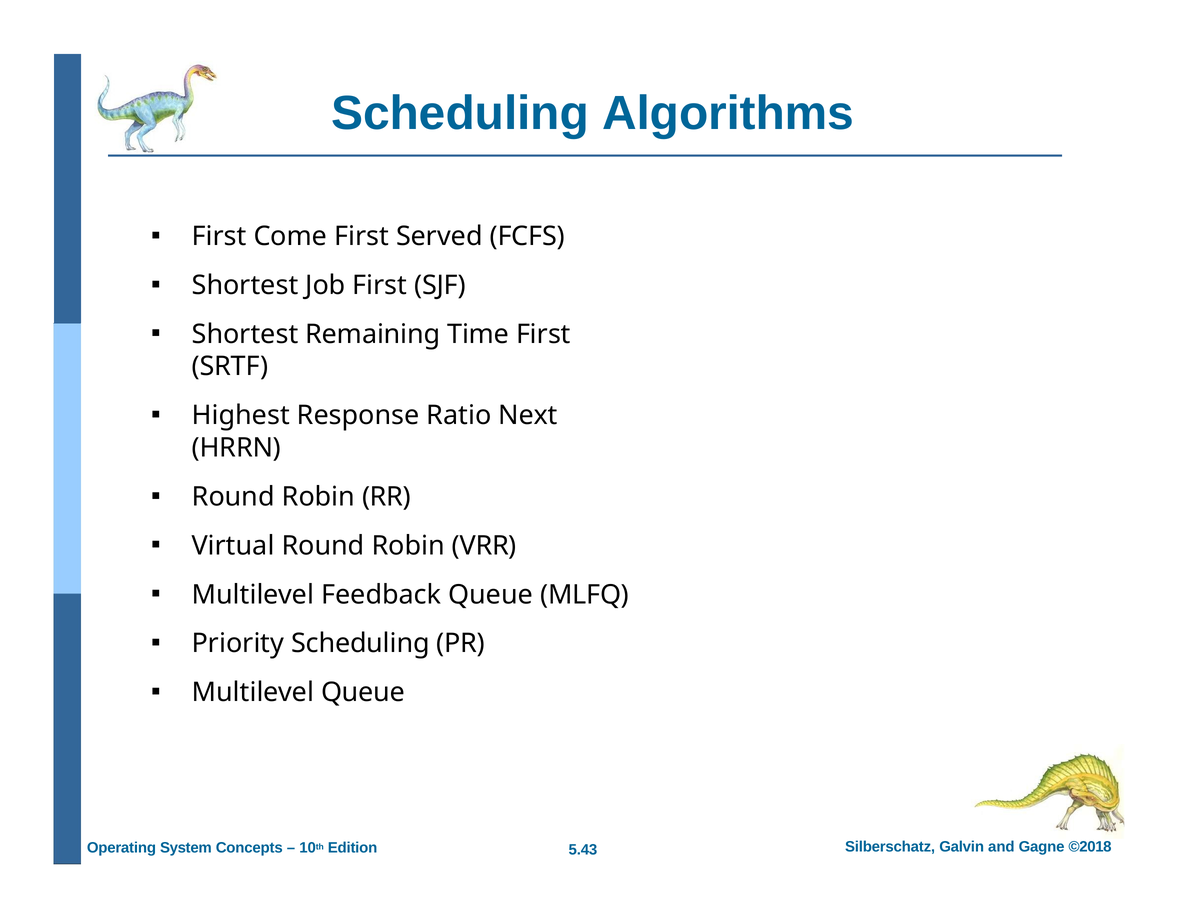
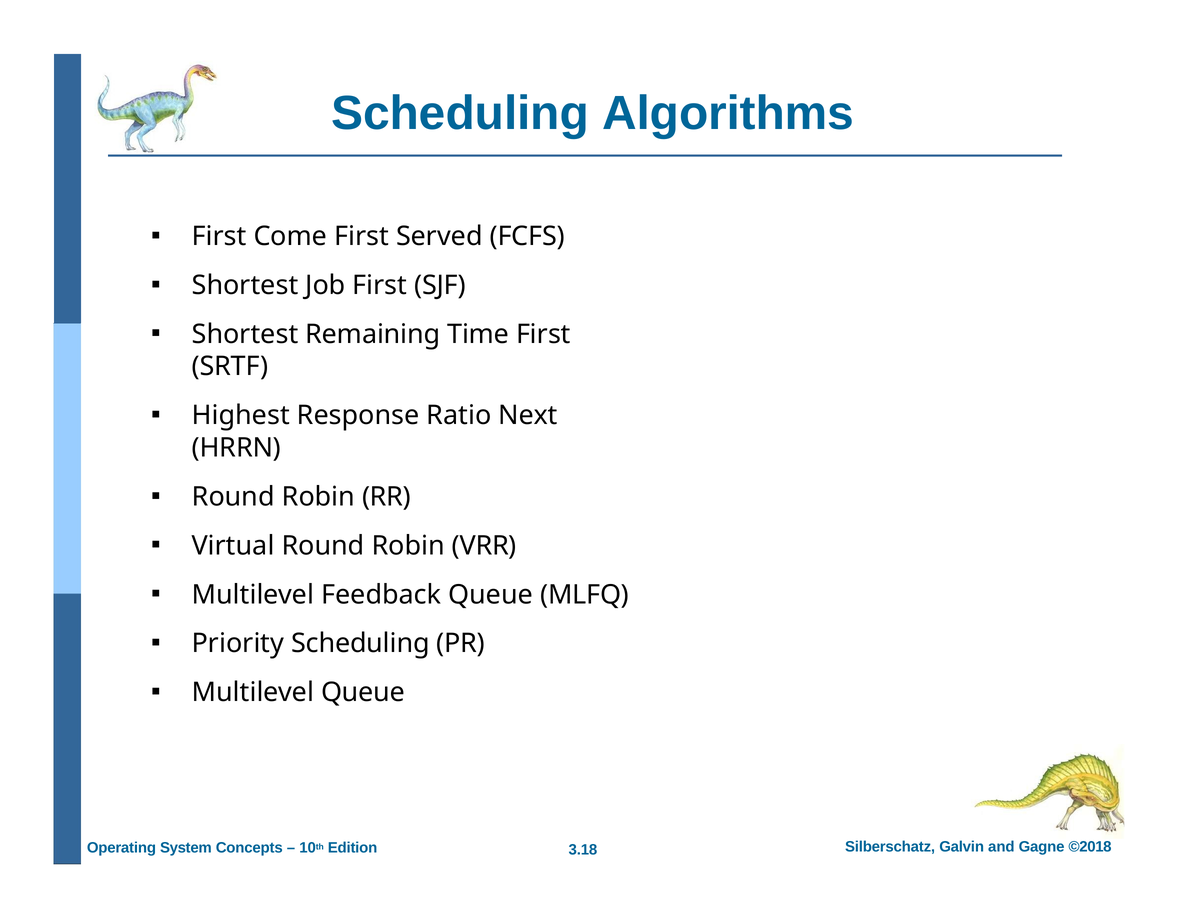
5.43: 5.43 -> 3.18
